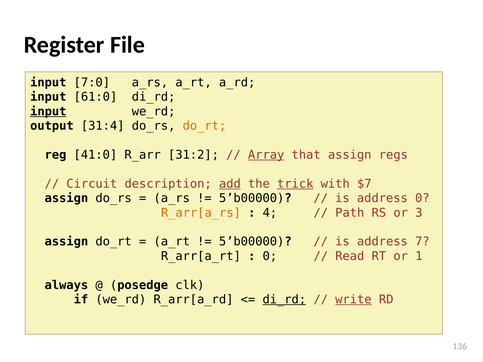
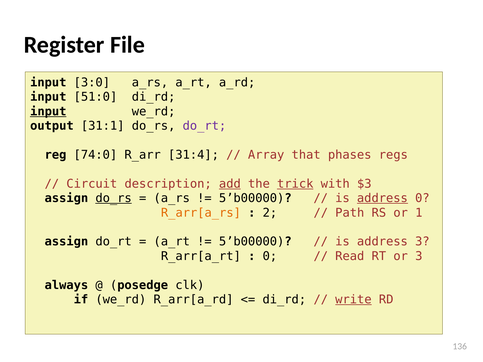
7:0: 7:0 -> 3:0
61:0: 61:0 -> 51:0
31:4: 31:4 -> 31:1
do_rt at (204, 126) colour: orange -> purple
41:0: 41:0 -> 74:0
31:2: 31:2 -> 31:4
Array underline: present -> none
that assign: assign -> phases
$7: $7 -> $3
do_rs at (114, 198) underline: none -> present
address at (382, 198) underline: none -> present
4: 4 -> 2
3: 3 -> 1
address 7: 7 -> 3
or 1: 1 -> 3
di_rd at (284, 300) underline: present -> none
